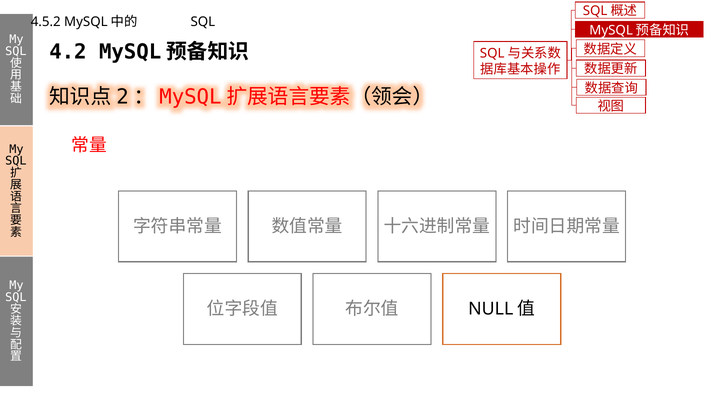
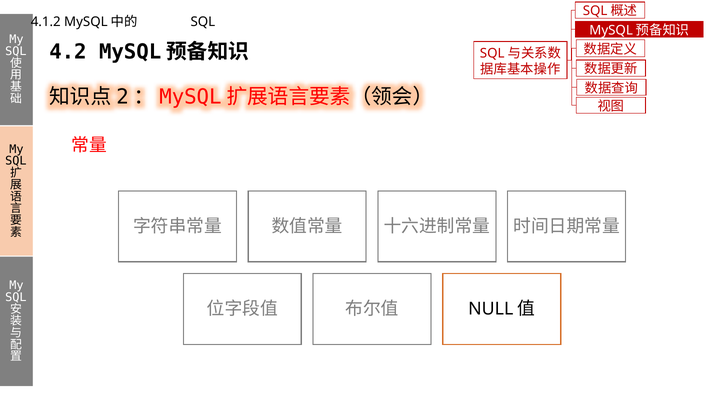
4.5.2: 4.5.2 -> 4.1.2
